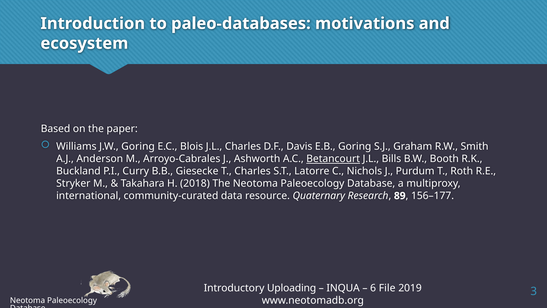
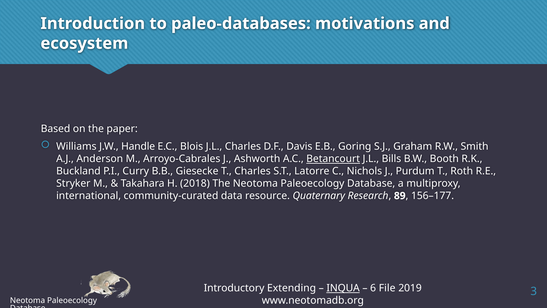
J.W Goring: Goring -> Handle
Uploading: Uploading -> Extending
INQUA underline: none -> present
